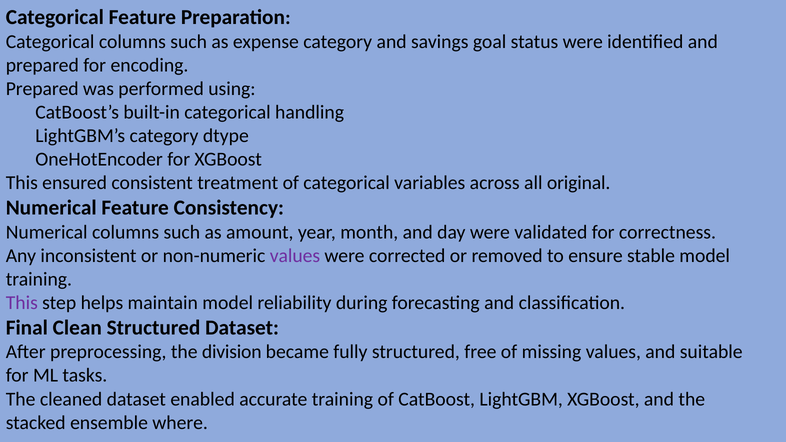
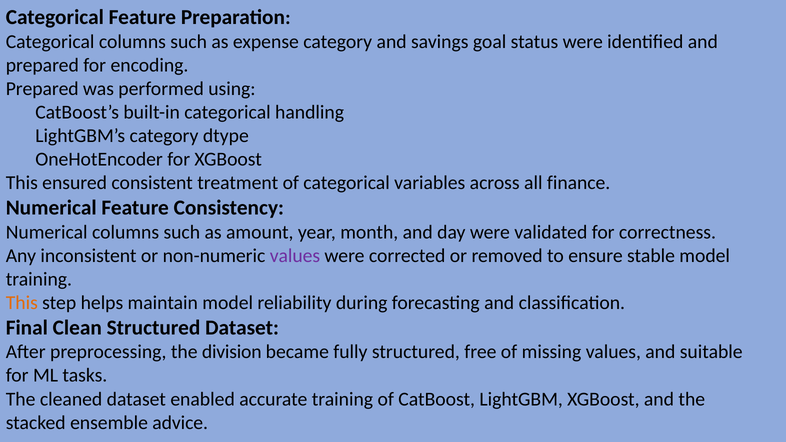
original: original -> finance
This at (22, 303) colour: purple -> orange
where: where -> advice
